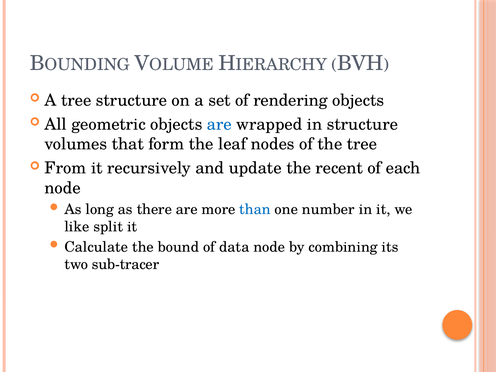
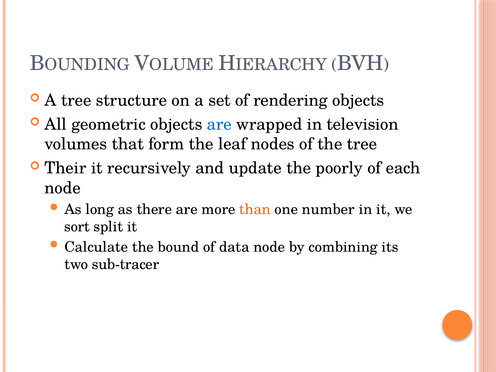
in structure: structure -> television
From: From -> Their
recent: recent -> poorly
than colour: blue -> orange
like: like -> sort
